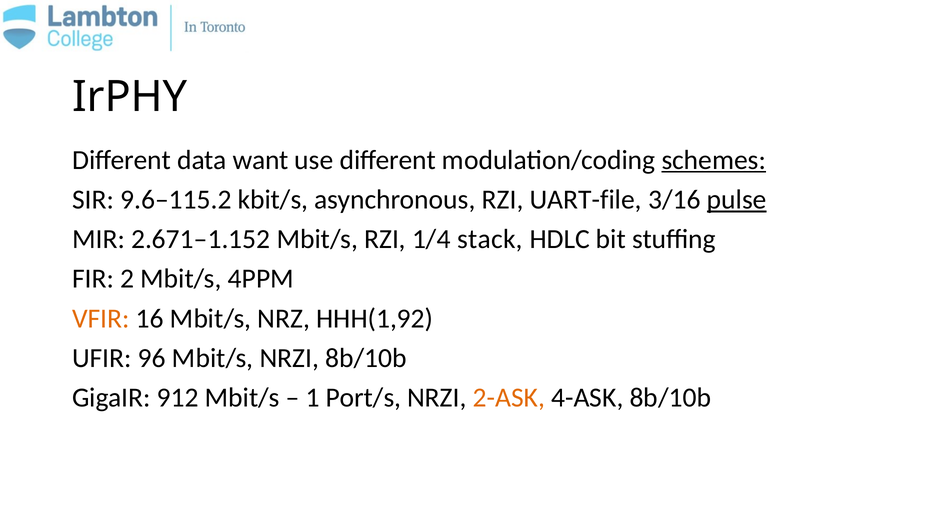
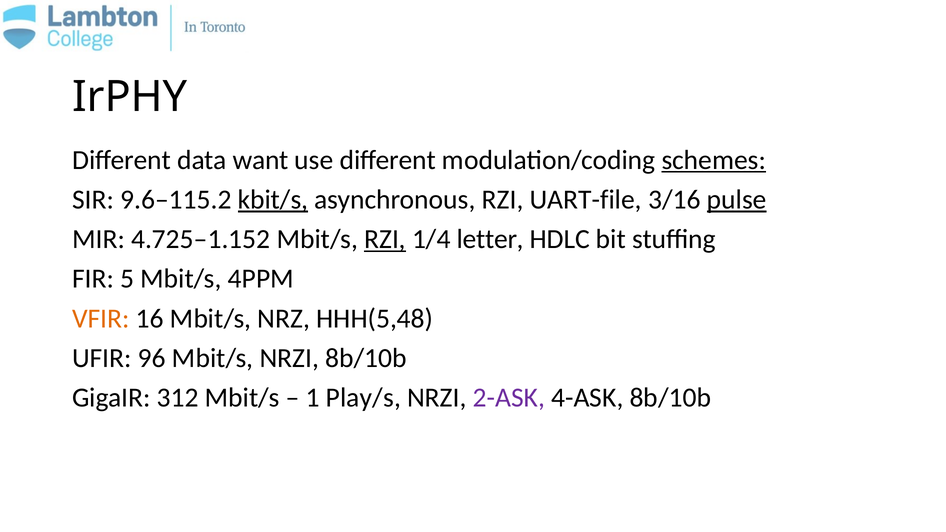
kbit/s underline: none -> present
2.671–1.152: 2.671–1.152 -> 4.725–1.152
RZI at (385, 239) underline: none -> present
stack: stack -> letter
2: 2 -> 5
HHH(1,92: HHH(1,92 -> HHH(5,48
912: 912 -> 312
Port/s: Port/s -> Play/s
2-ASK colour: orange -> purple
